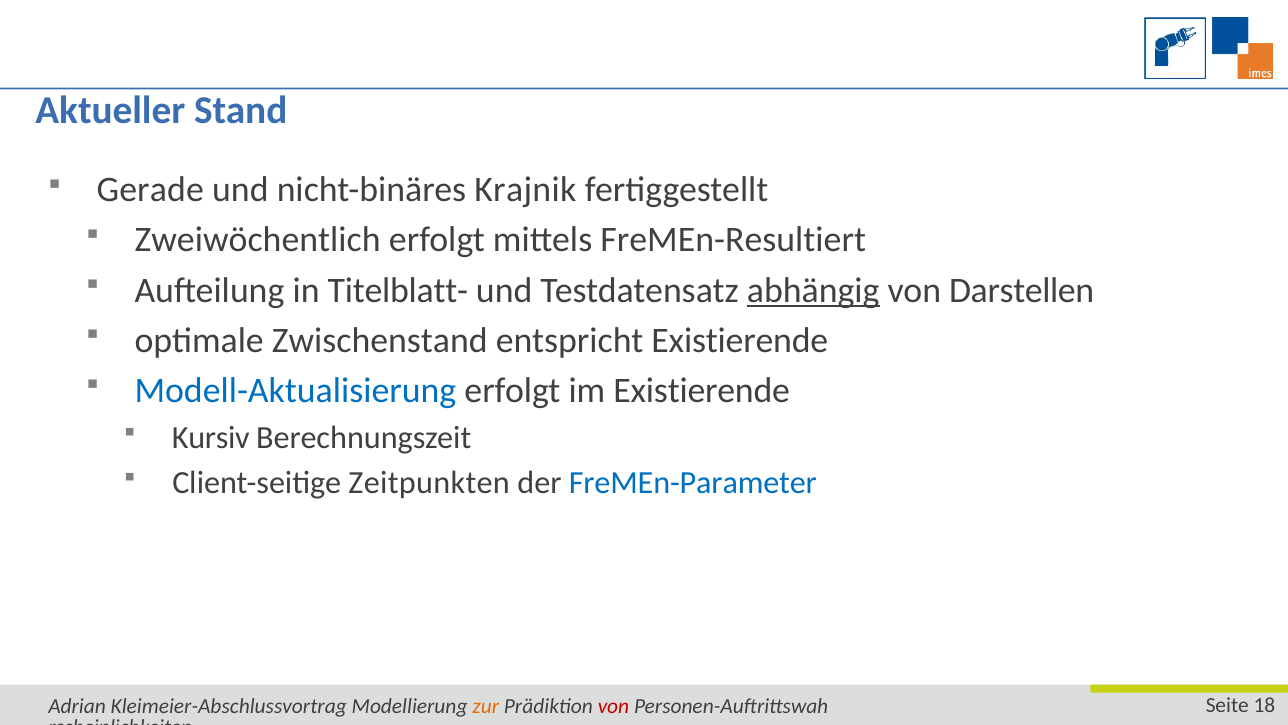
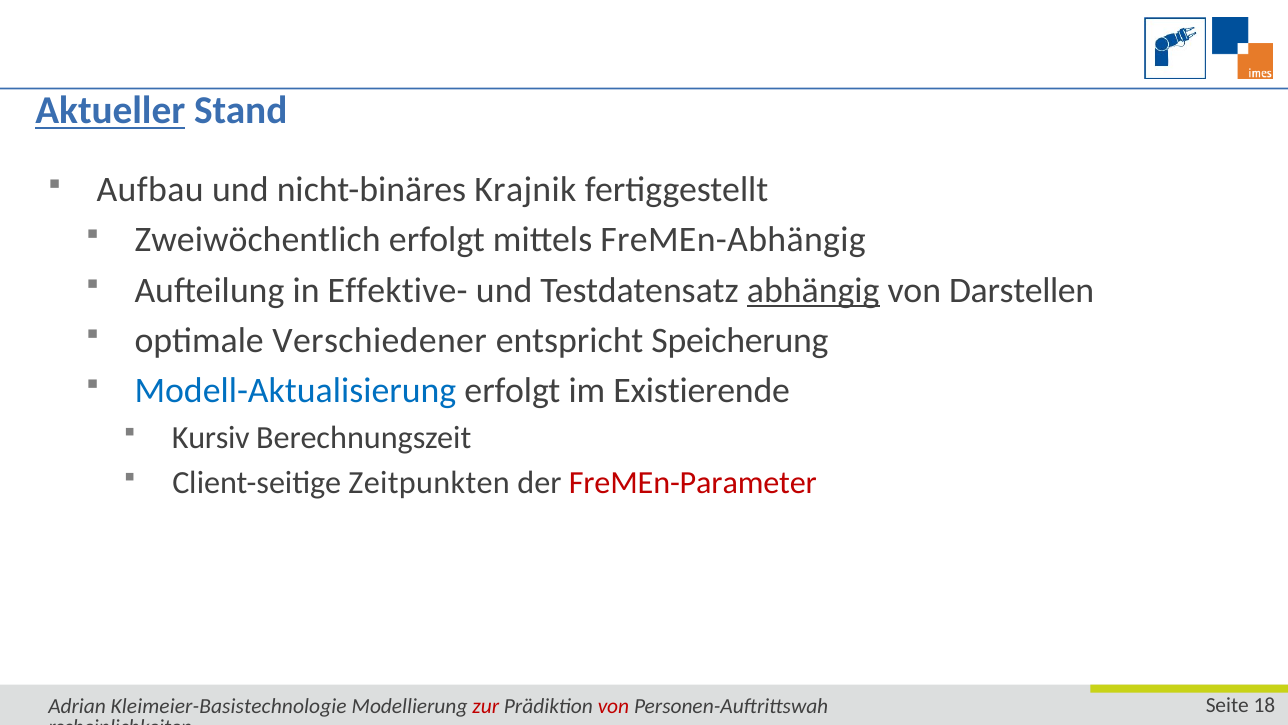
Aktueller underline: none -> present
Gerade: Gerade -> Aufbau
FreMEn-Resultiert: FreMEn-Resultiert -> FreMEn-Abhängig
Titelblatt-: Titelblatt- -> Effektive-
Zwischenstand: Zwischenstand -> Verschiedener
entspricht Existierende: Existierende -> Speicherung
FreMEn-Parameter colour: blue -> red
Kleimeier-Abschlussvortrag: Kleimeier-Abschlussvortrag -> Kleimeier-Basistechnologie
zur colour: orange -> red
